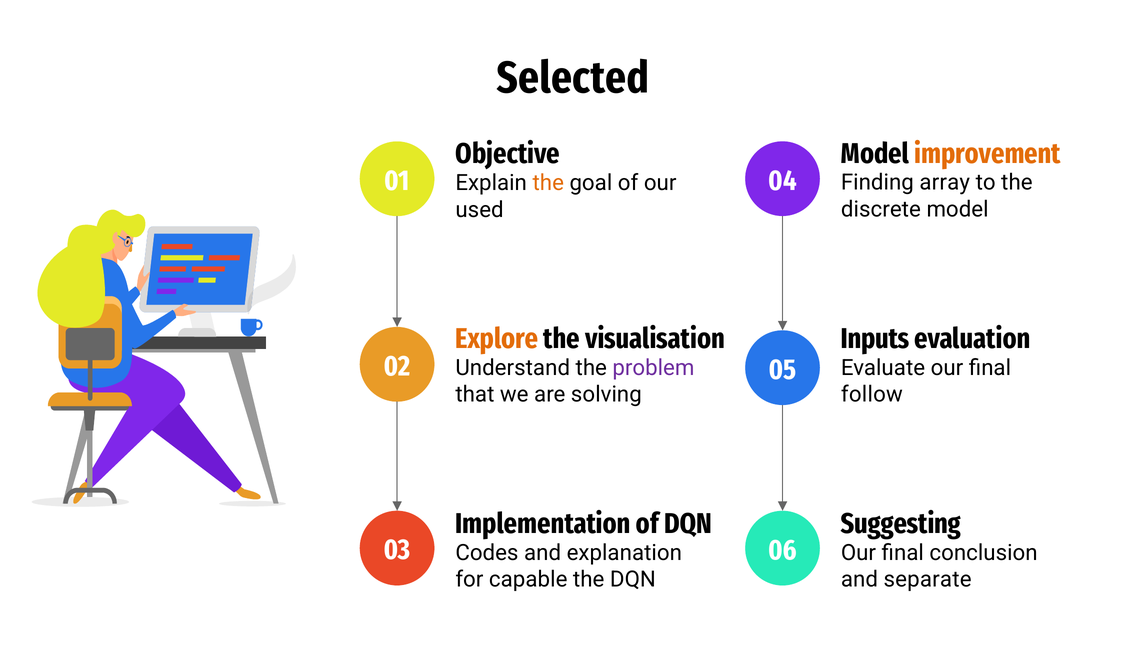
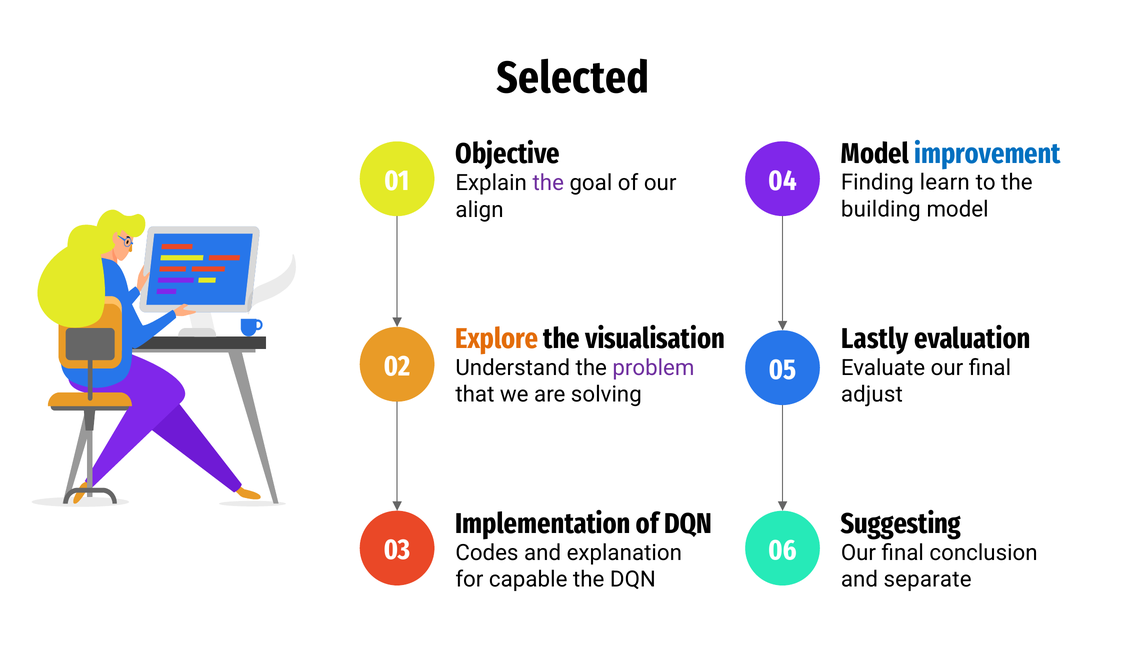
improvement colour: orange -> blue
array: array -> learn
the at (548, 183) colour: orange -> purple
discrete: discrete -> building
used: used -> align
Inputs: Inputs -> Lastly
follow: follow -> adjust
